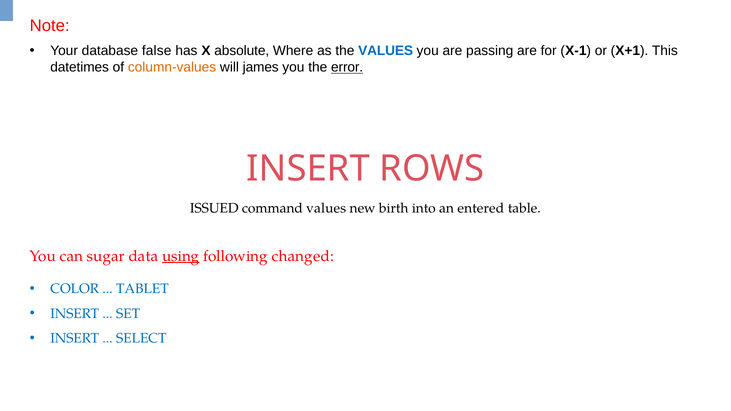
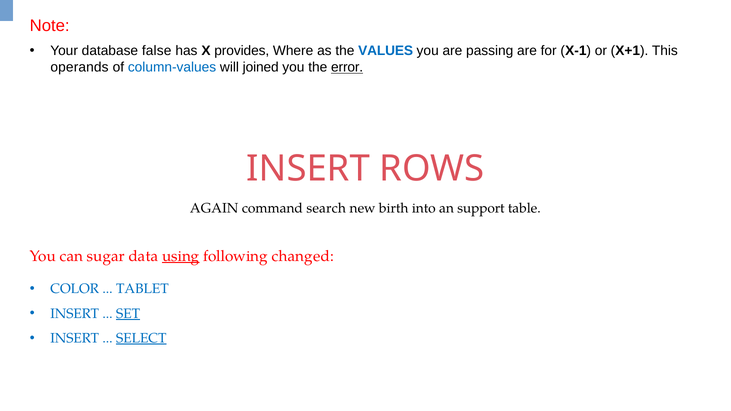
absolute: absolute -> provides
datetimes: datetimes -> operands
column-values colour: orange -> blue
james: james -> joined
ISSUED: ISSUED -> AGAIN
command values: values -> search
entered: entered -> support
SET underline: none -> present
SELECT underline: none -> present
